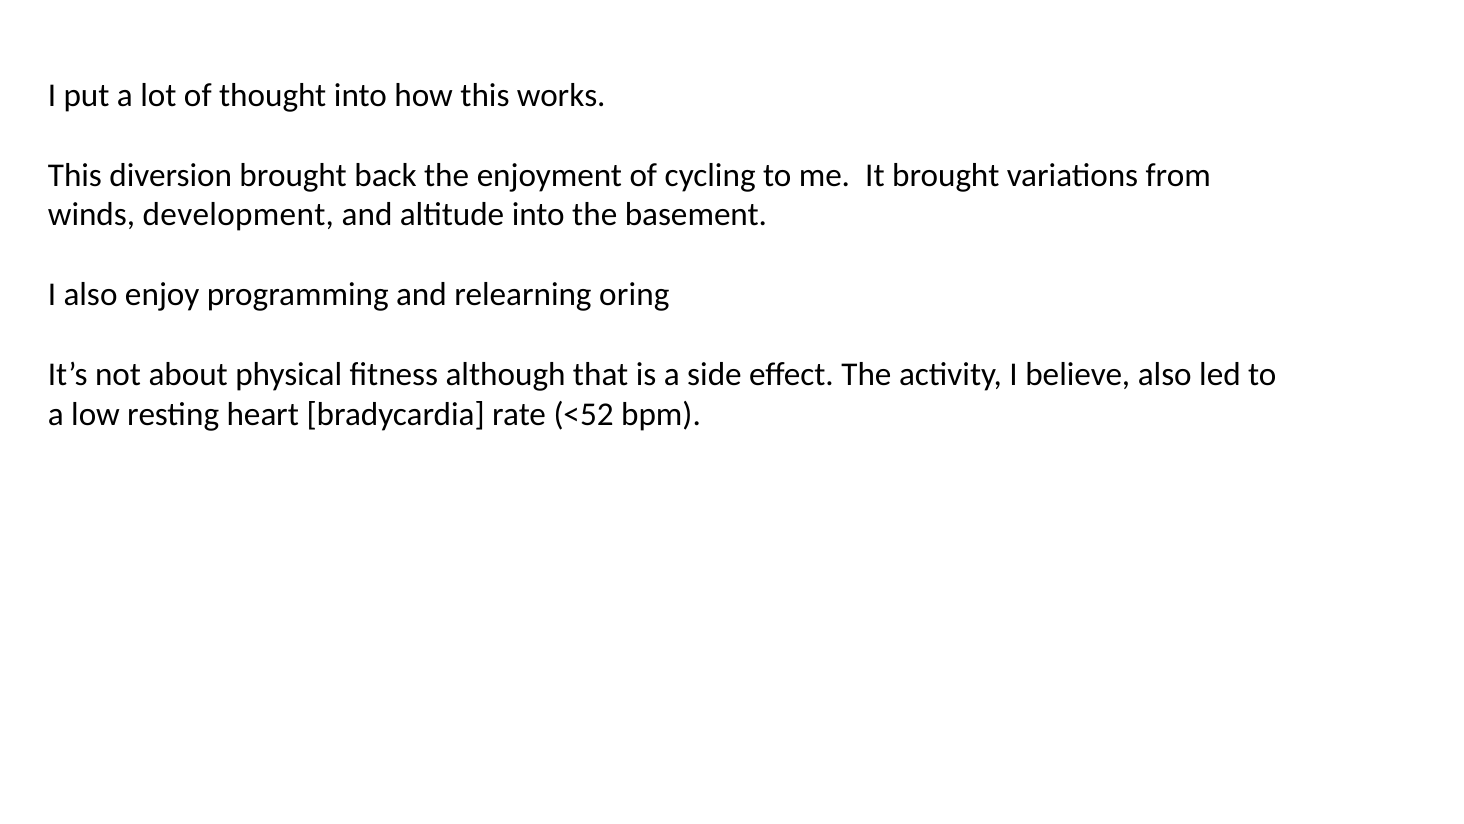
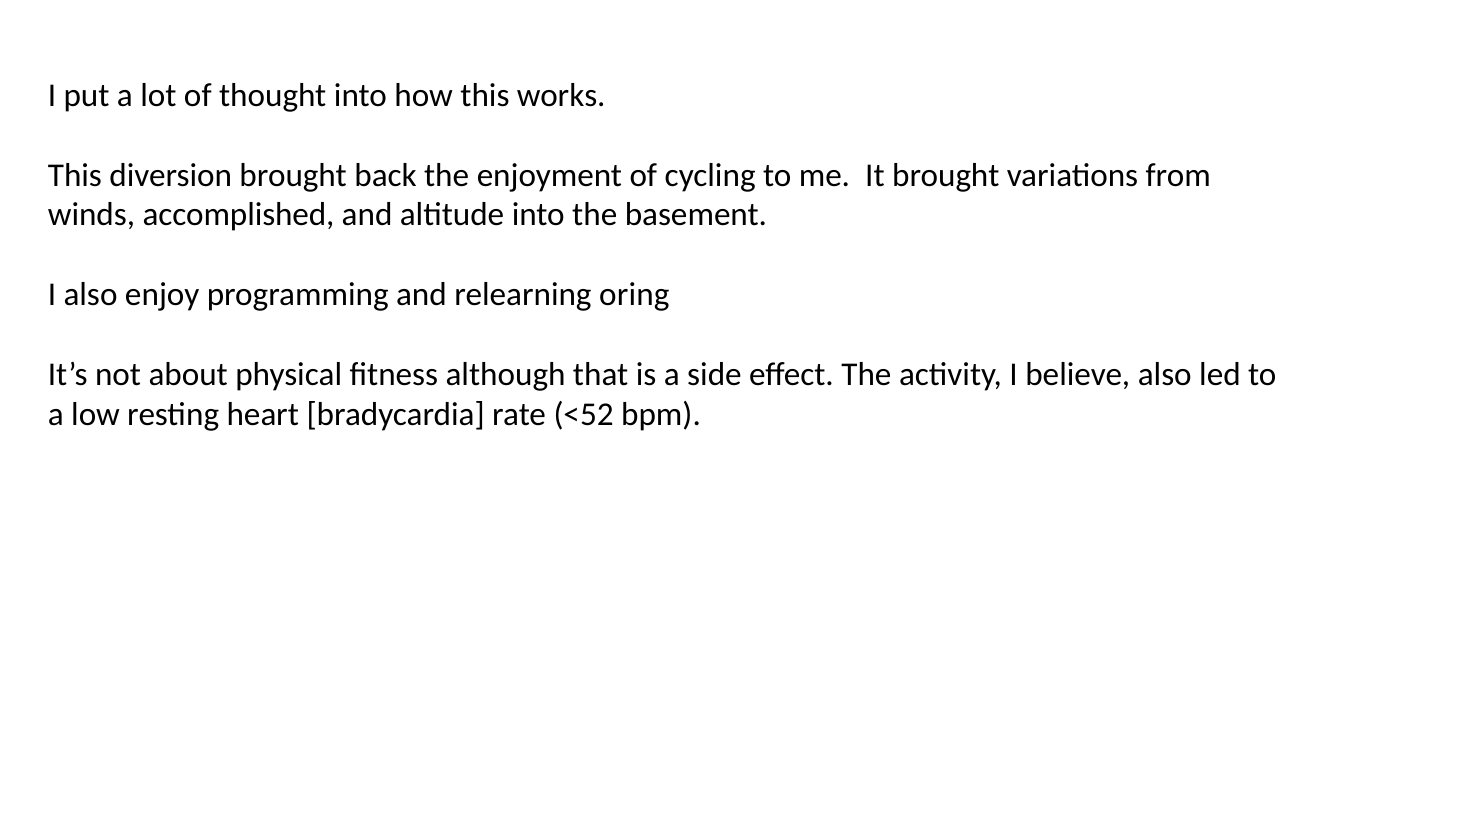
development: development -> accomplished
